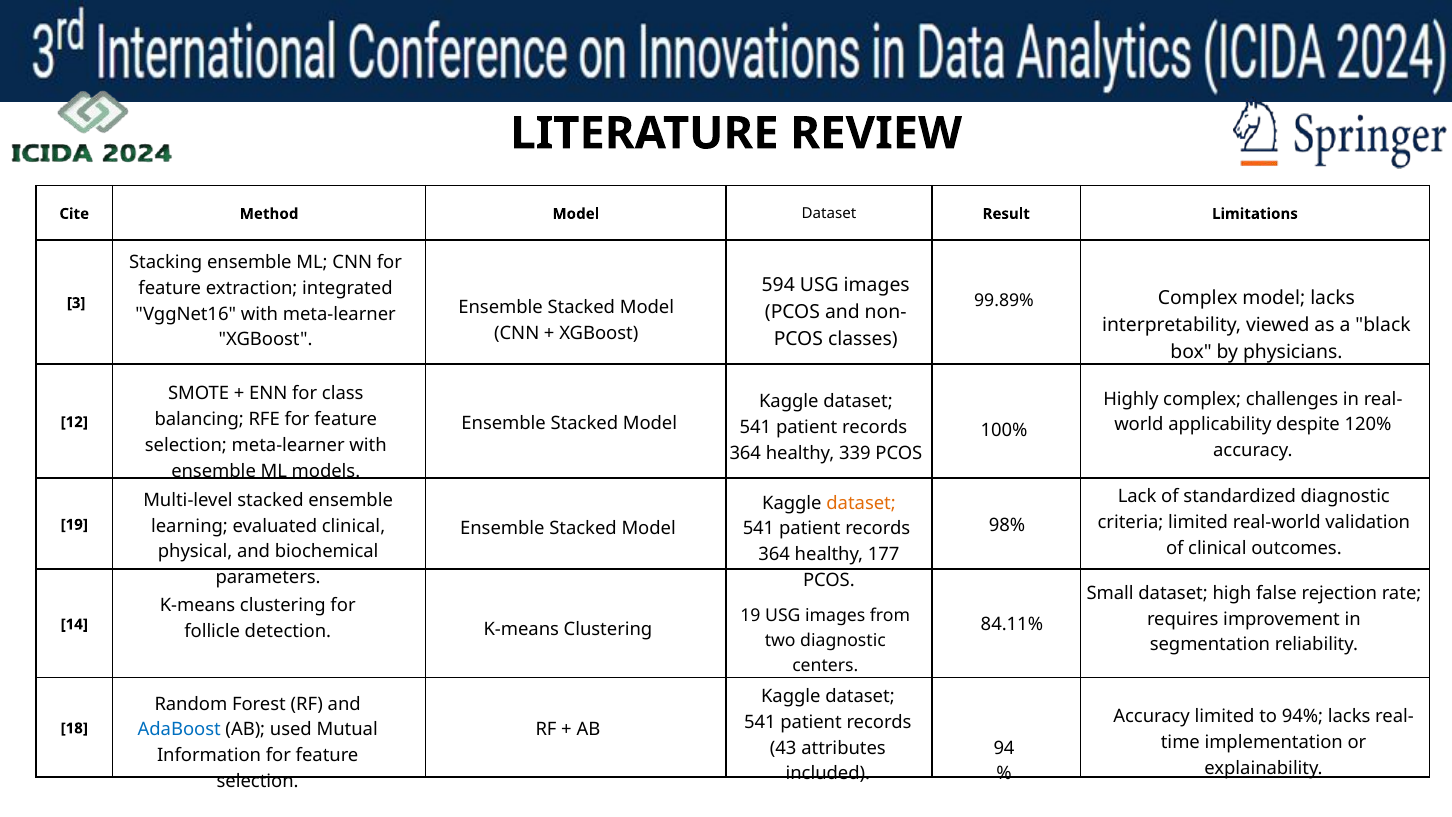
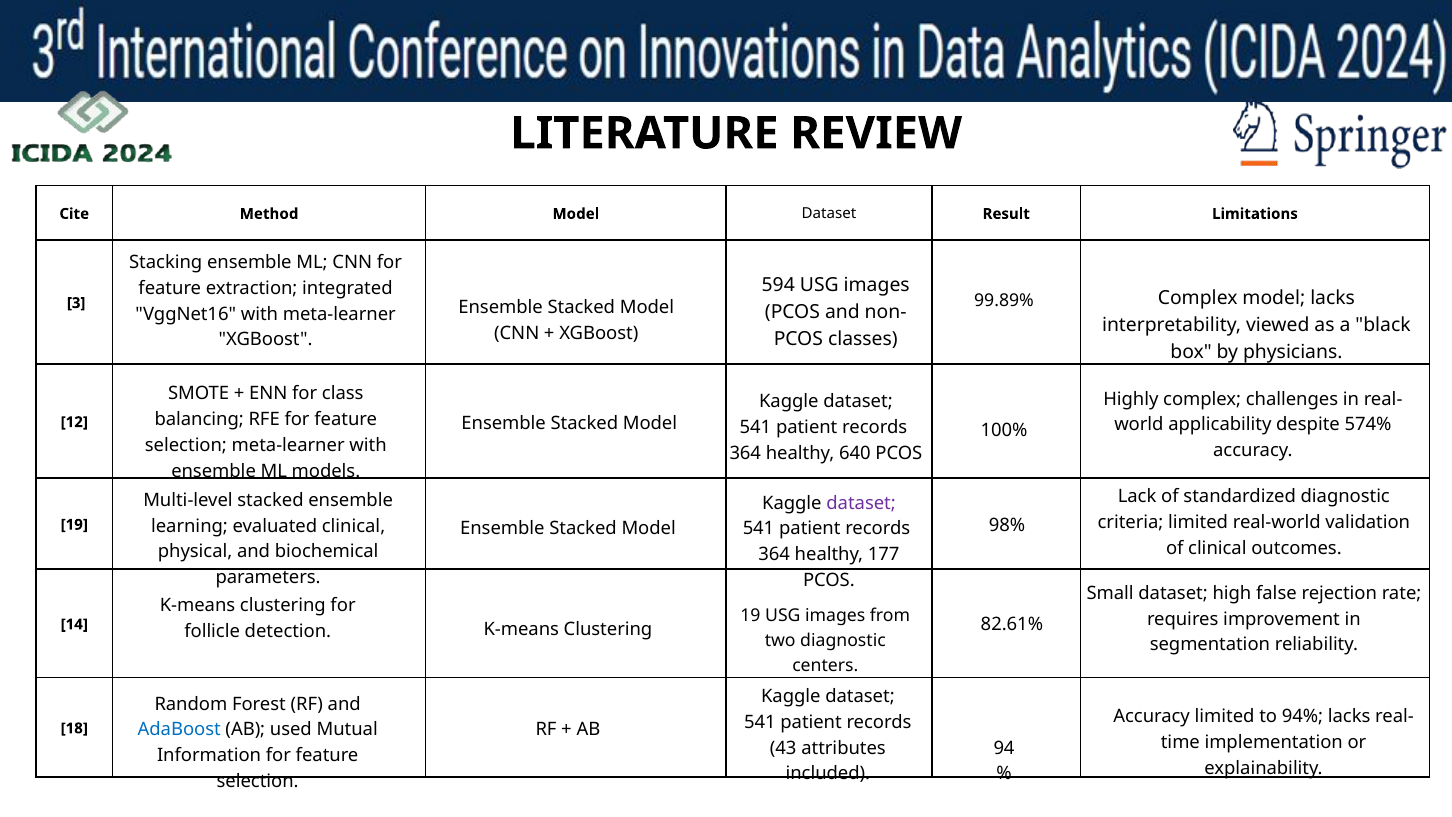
120%: 120% -> 574%
339: 339 -> 640
dataset at (861, 503) colour: orange -> purple
84.11%: 84.11% -> 82.61%
